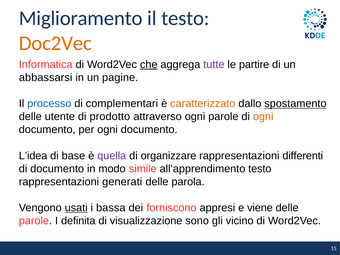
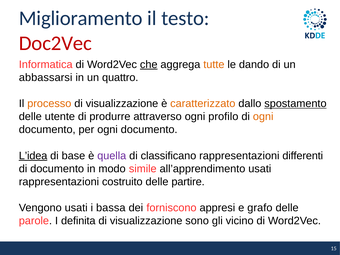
Doc2Vec colour: orange -> red
tutte colour: purple -> orange
partire: partire -> dando
pagine: pagine -> quattro
processo colour: blue -> orange
complementari at (122, 104): complementari -> visualizzazione
prodotto: prodotto -> produrre
ogni parole: parole -> profilo
L’idea underline: none -> present
organizzare: organizzare -> classificano
all’apprendimento testo: testo -> usati
generati: generati -> costruito
parola: parola -> partire
usati at (76, 208) underline: present -> none
viene: viene -> grafo
